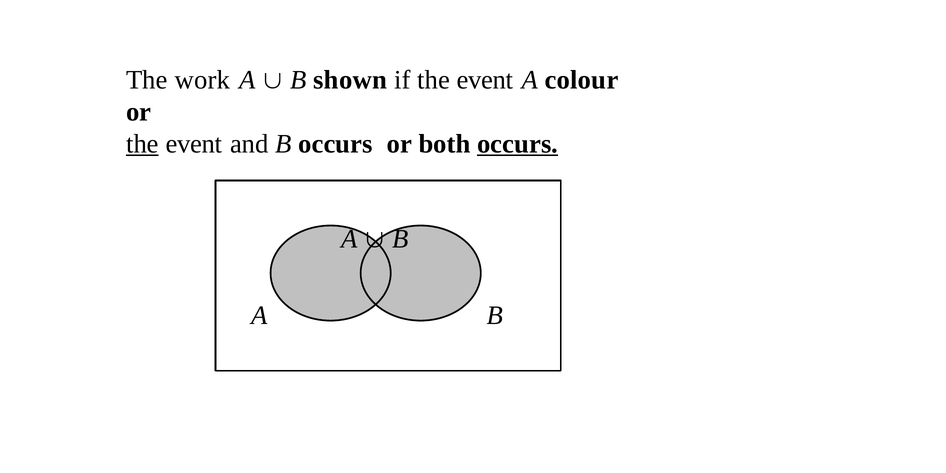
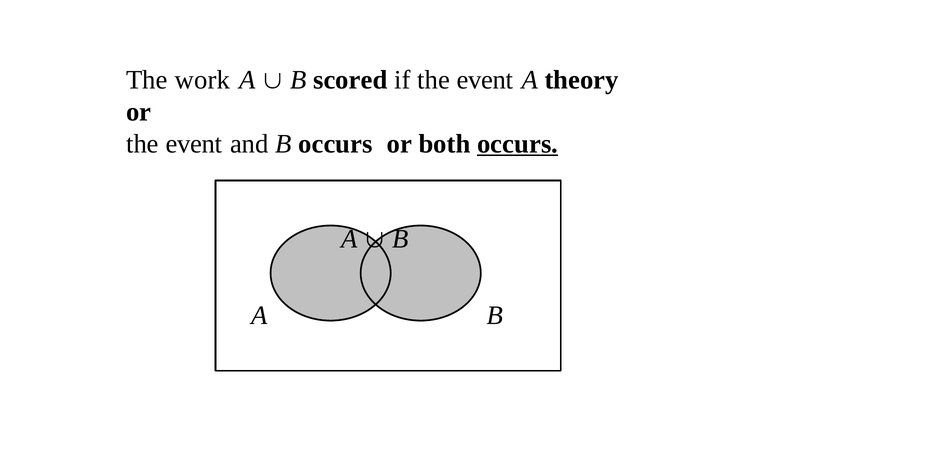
shown: shown -> scored
colour: colour -> theory
the at (142, 144) underline: present -> none
